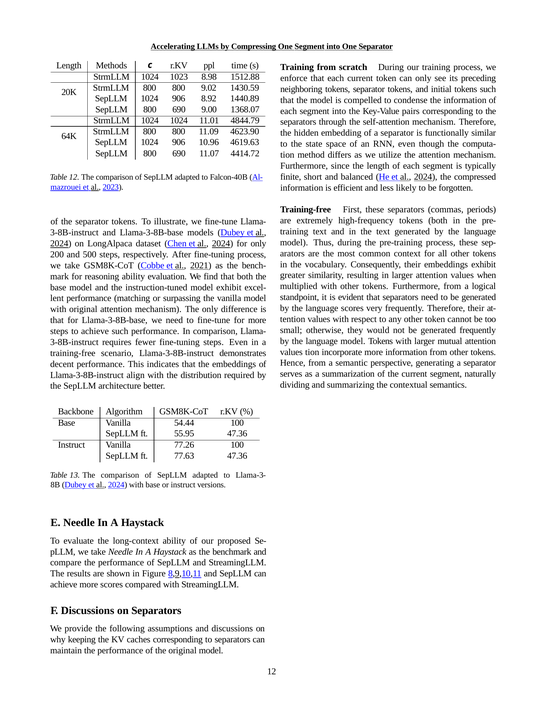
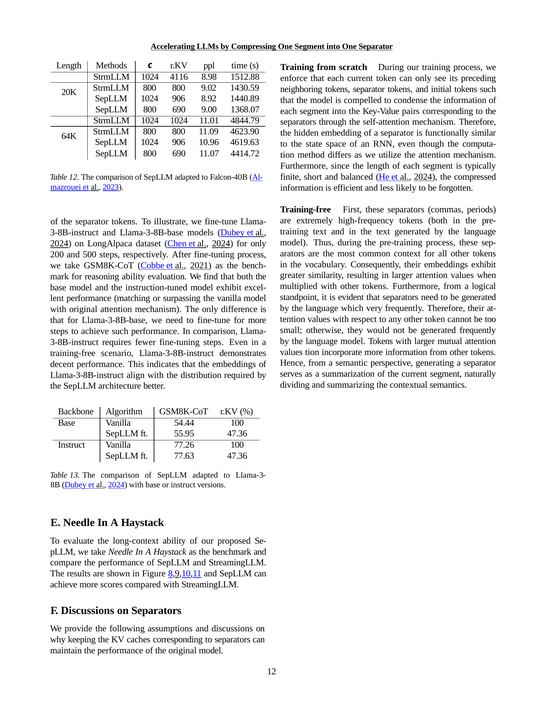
1023: 1023 -> 4116
language scores: scores -> which
